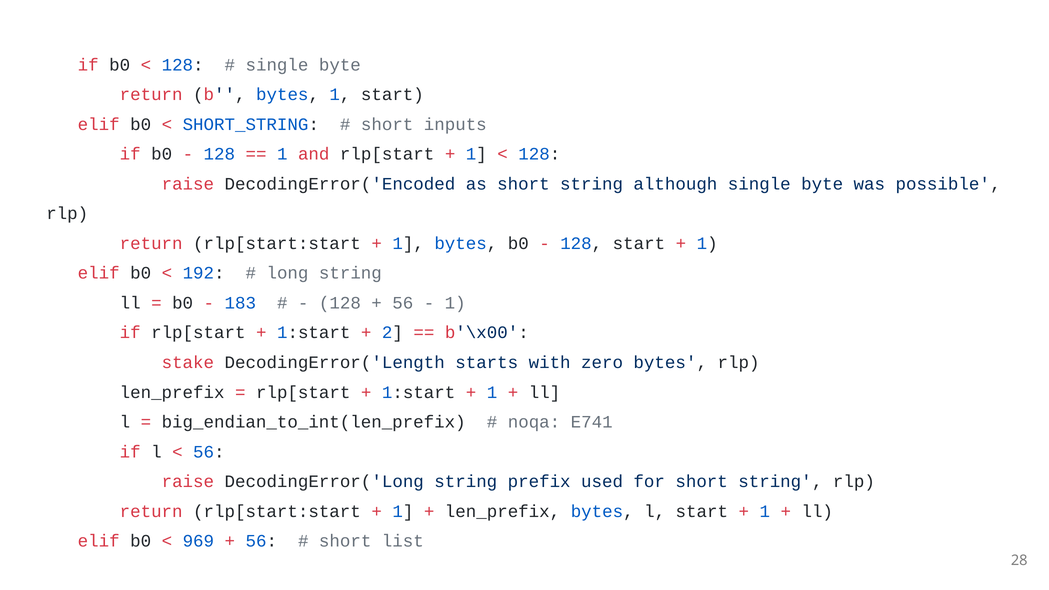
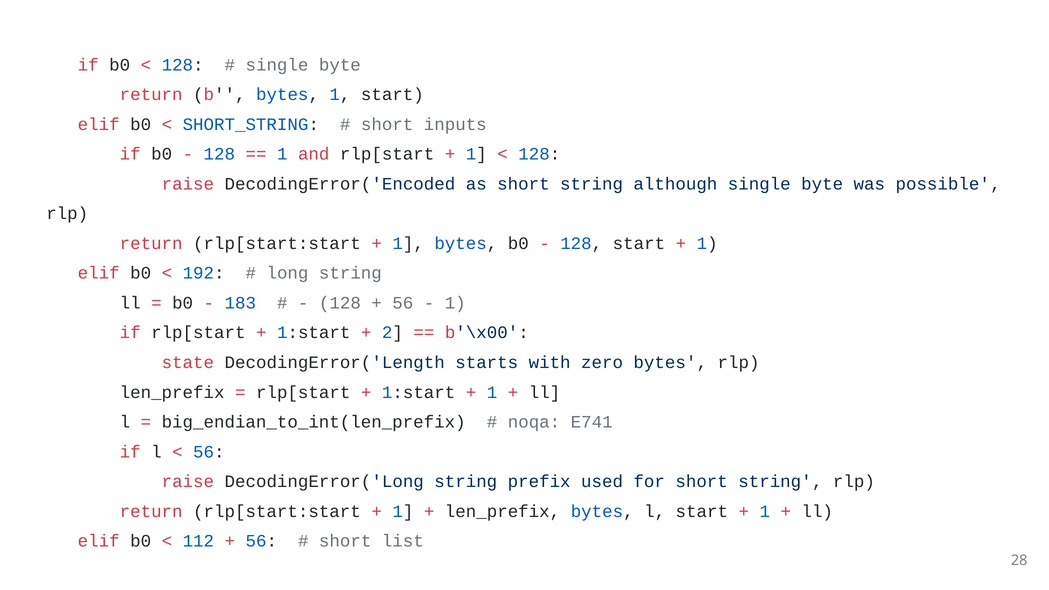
stake: stake -> state
969: 969 -> 112
